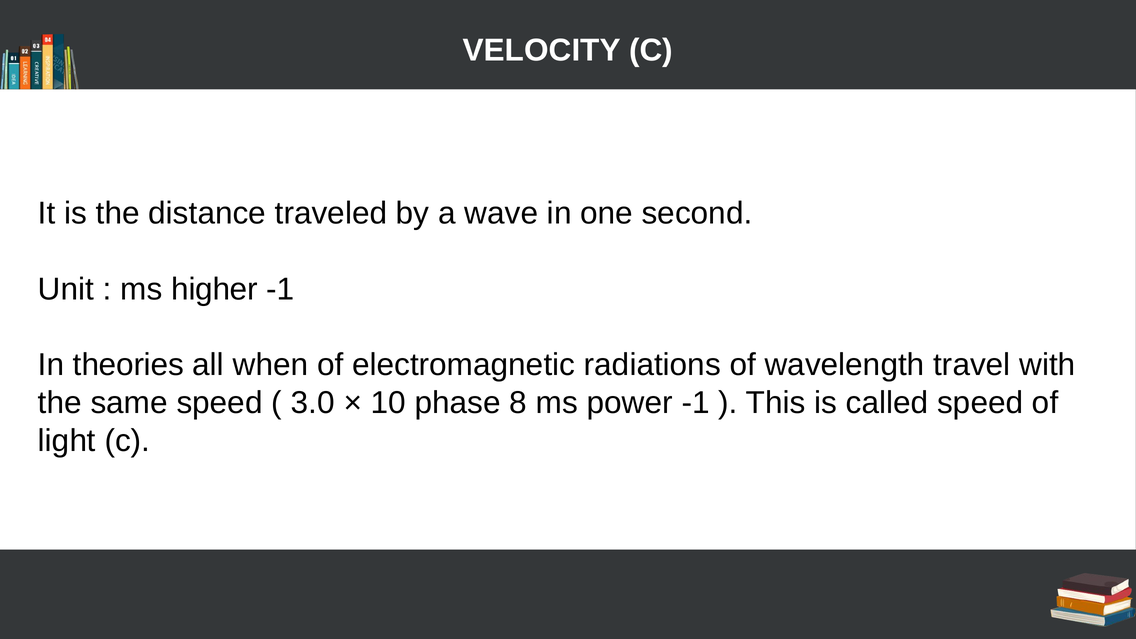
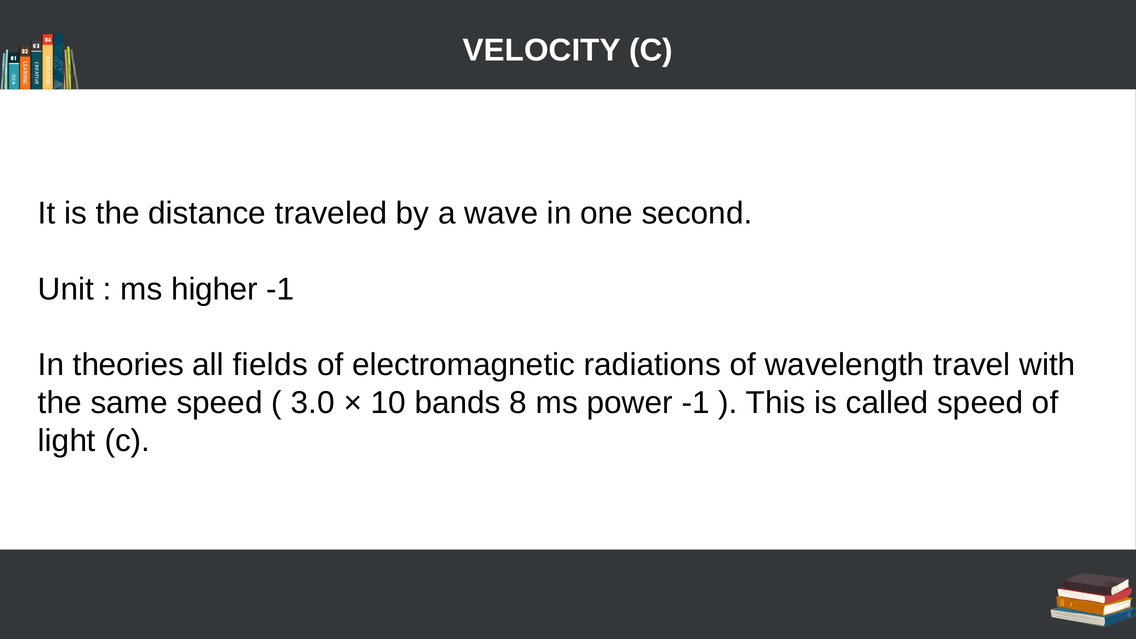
when: when -> fields
phase: phase -> bands
